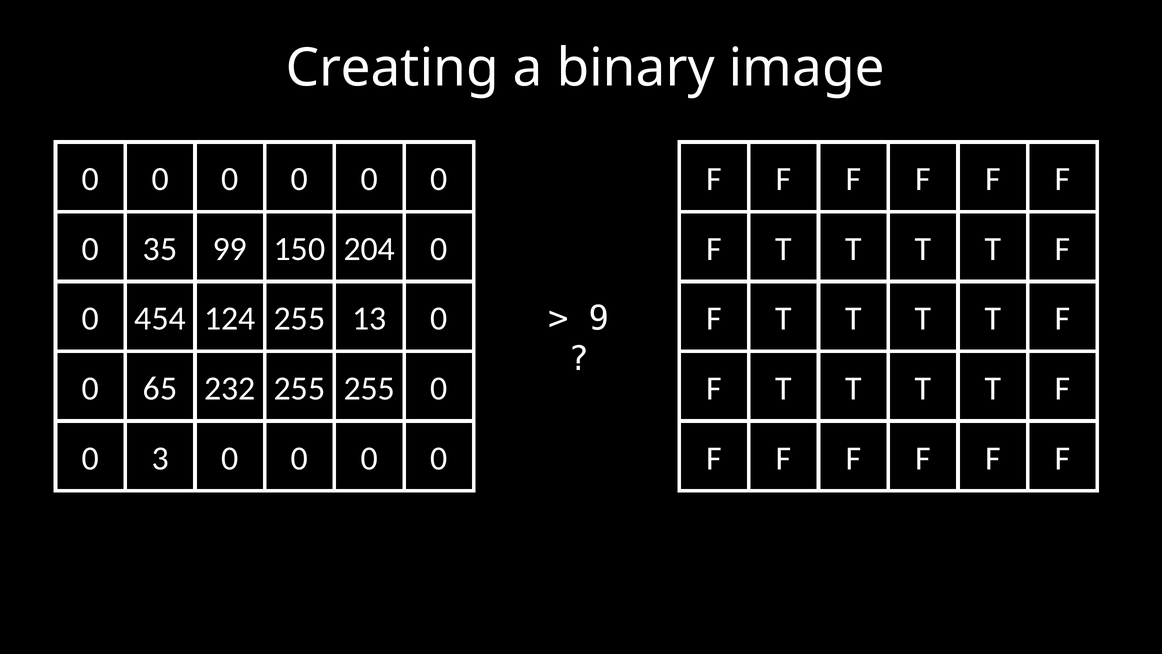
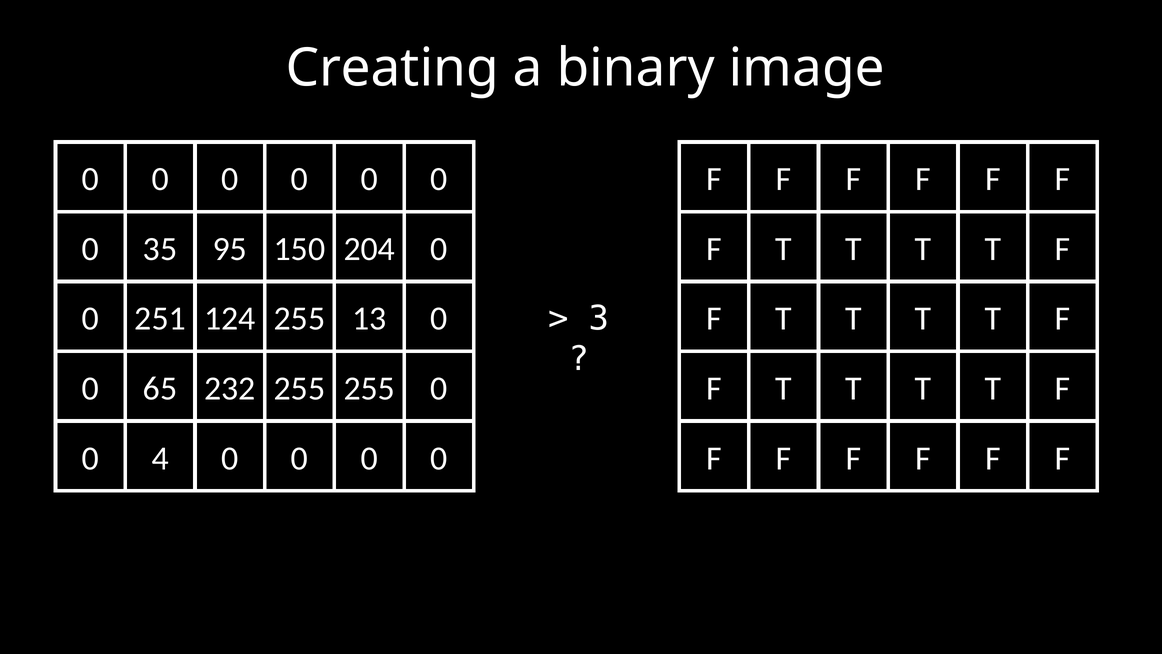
99: 99 -> 95
9: 9 -> 3
454: 454 -> 251
3: 3 -> 4
